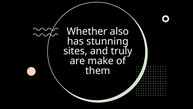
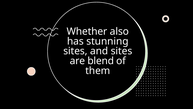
and truly: truly -> sites
make: make -> blend
